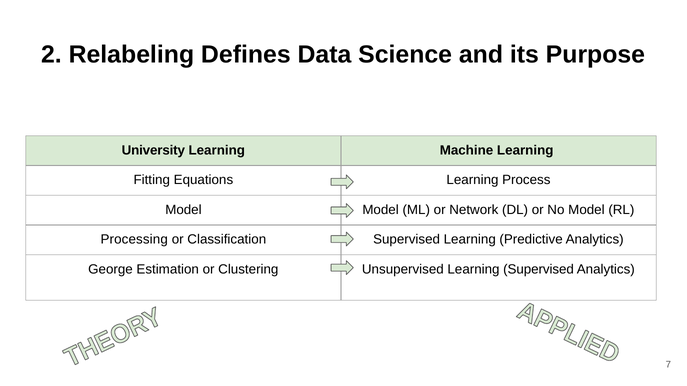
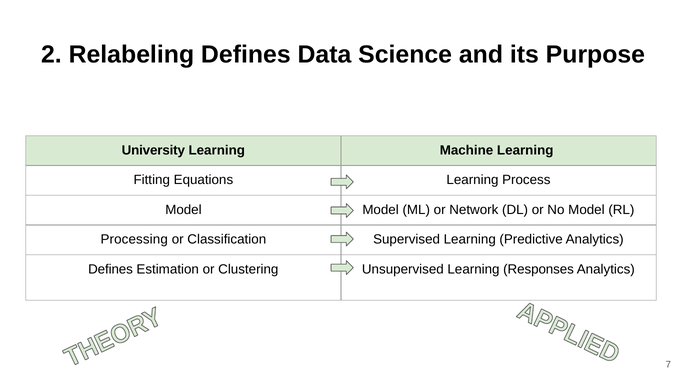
George at (110, 270): George -> Defines
Learning Supervised: Supervised -> Responses
